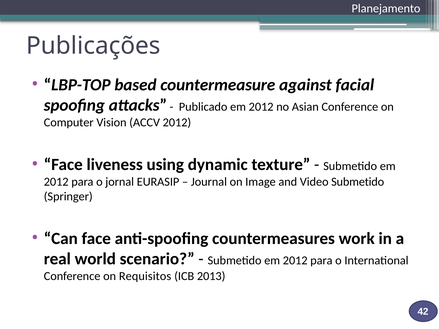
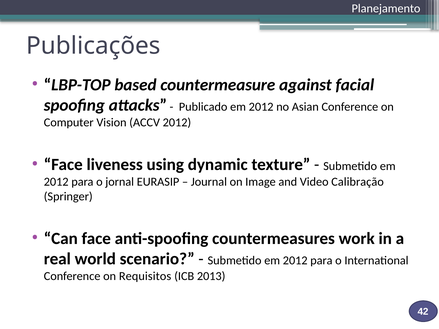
Video Submetido: Submetido -> Calibração
